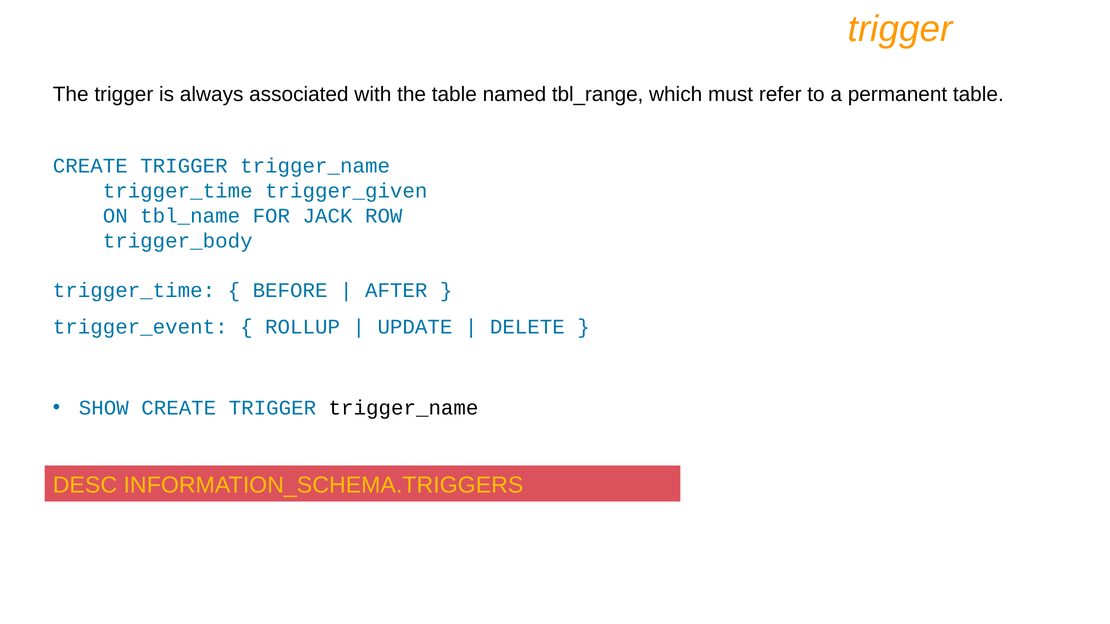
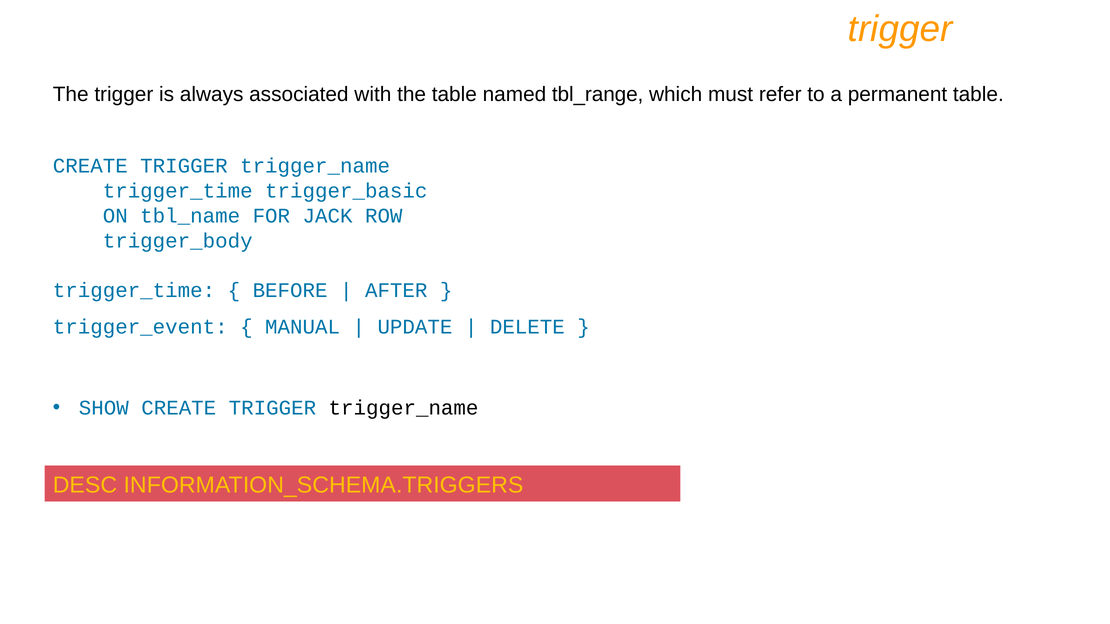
trigger_given: trigger_given -> trigger_basic
ROLLUP: ROLLUP -> MANUAL
